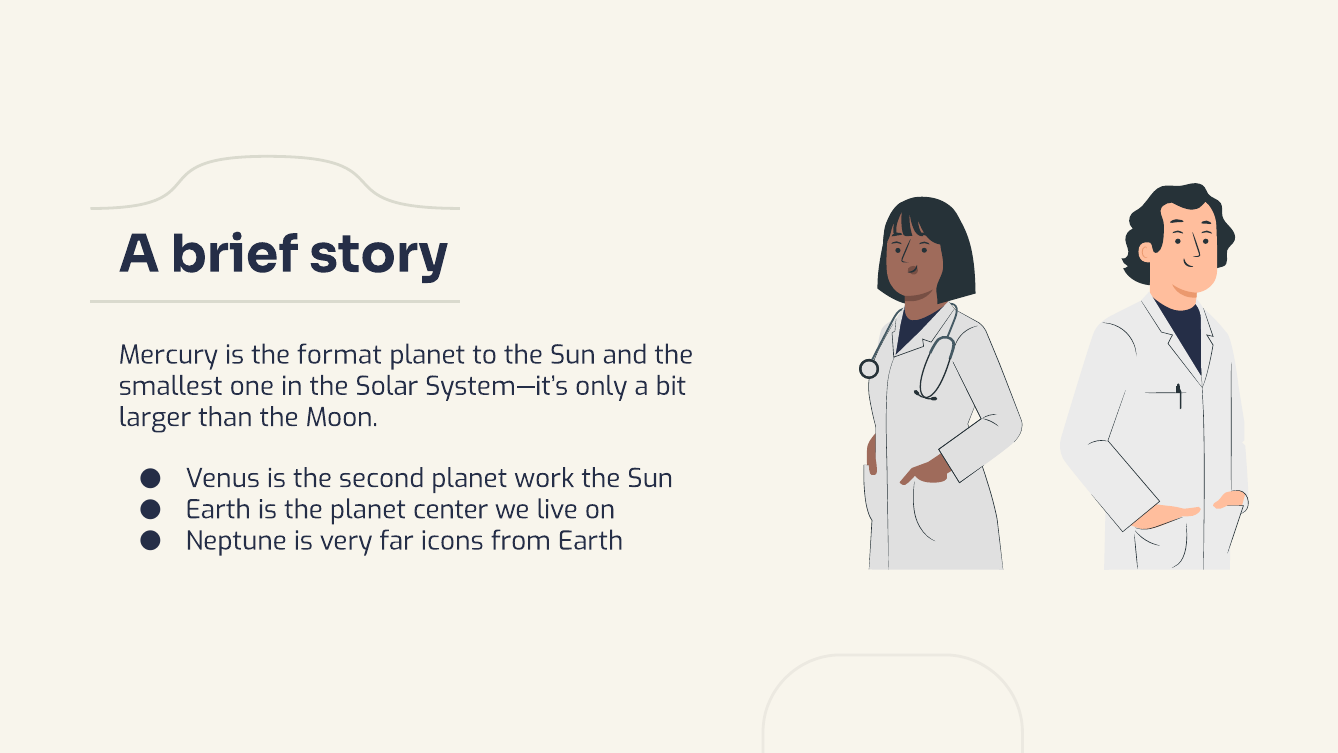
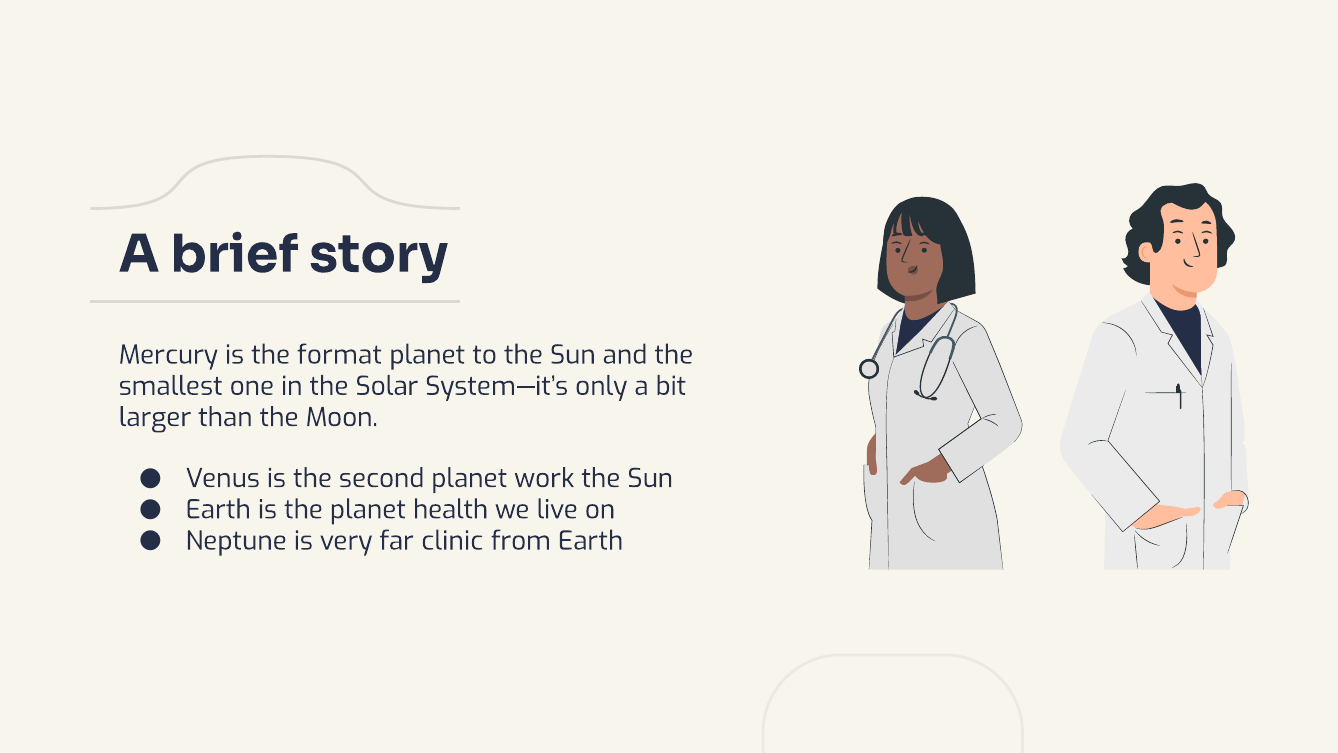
center: center -> health
icons: icons -> clinic
